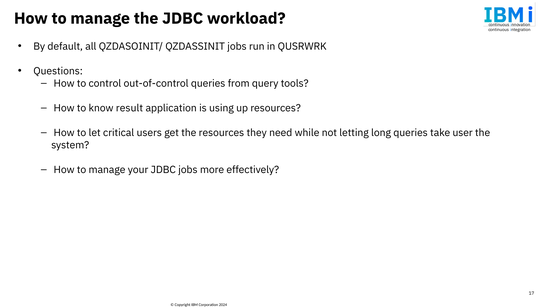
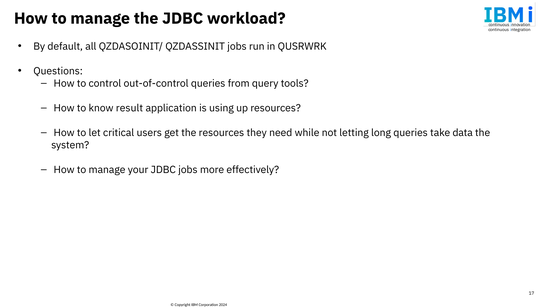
user: user -> data
